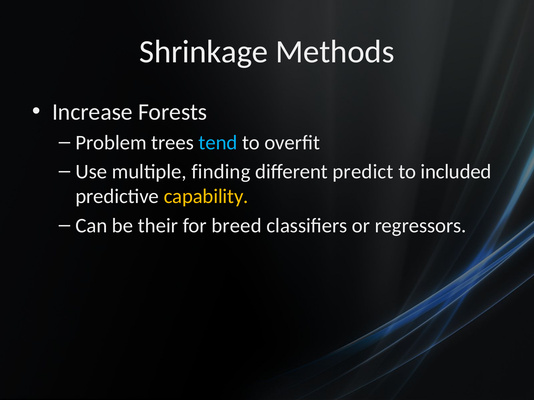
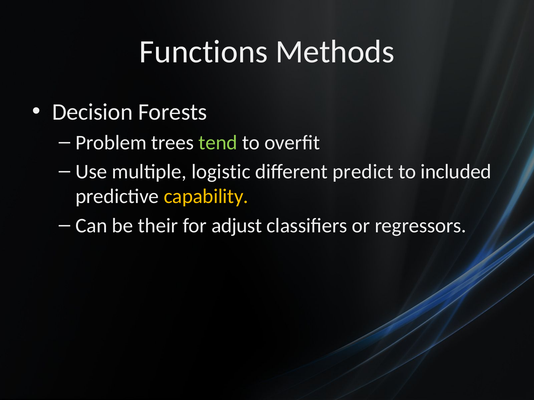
Shrinkage: Shrinkage -> Functions
Increase: Increase -> Decision
tend colour: light blue -> light green
finding: finding -> logistic
breed: breed -> adjust
